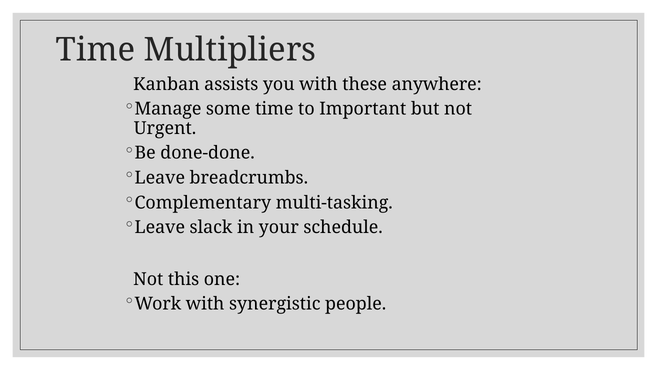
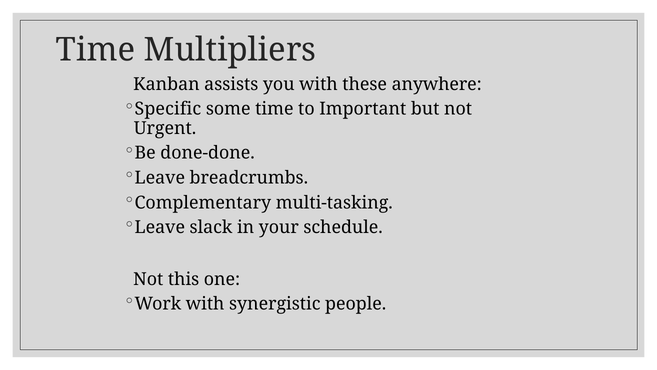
Manage: Manage -> Specific
